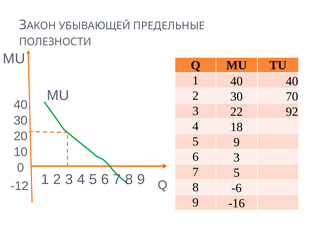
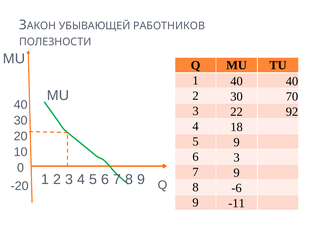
ПРЕДЕЛЬНЫЕ: ПРЕДЕЛЬНЫЕ -> РАБОТНИКОВ
7 5: 5 -> 9
-12: -12 -> -20
-16: -16 -> -11
